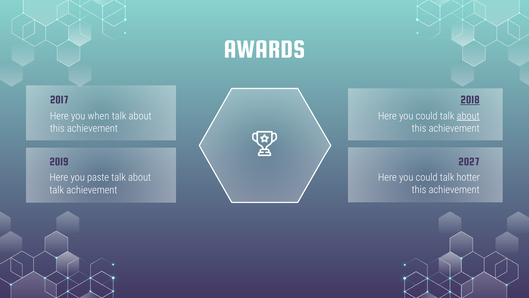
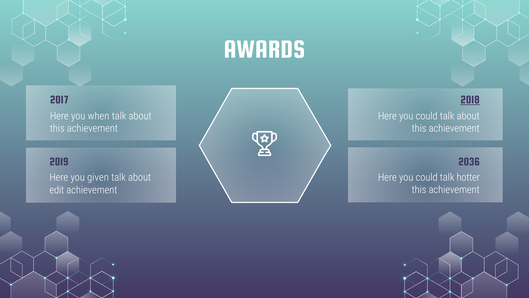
about at (468, 116) underline: present -> none
2027: 2027 -> 2036
paste: paste -> given
talk at (57, 190): talk -> edit
